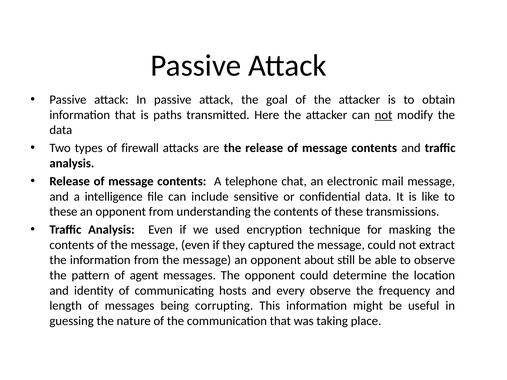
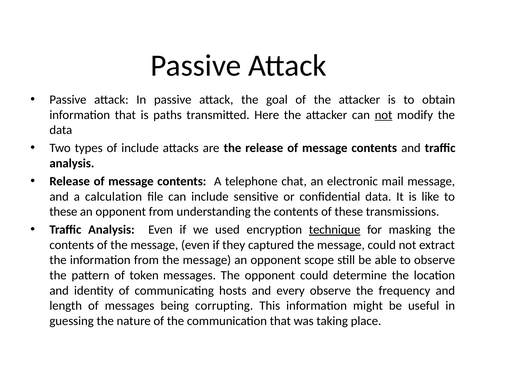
of firewall: firewall -> include
intelligence: intelligence -> calculation
technique underline: none -> present
about: about -> scope
agent: agent -> token
